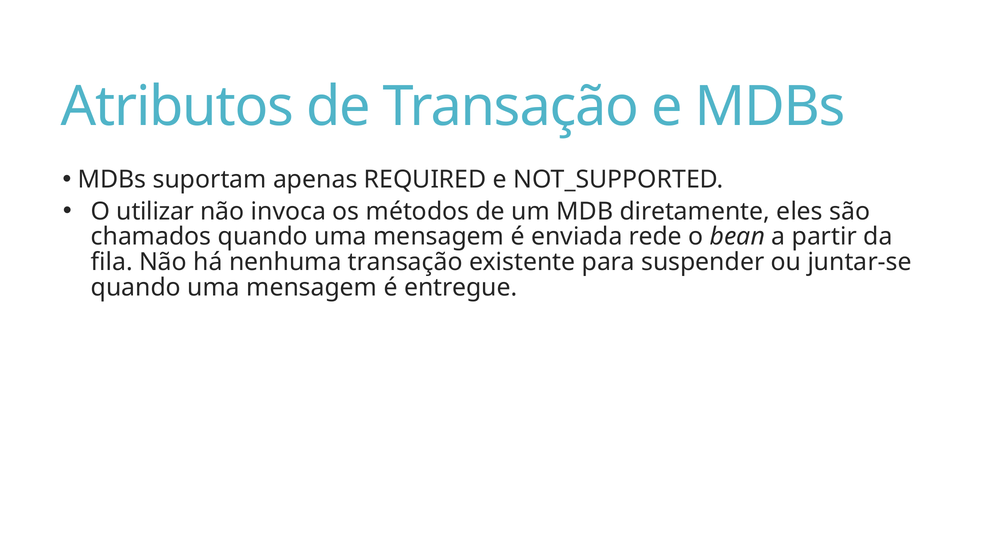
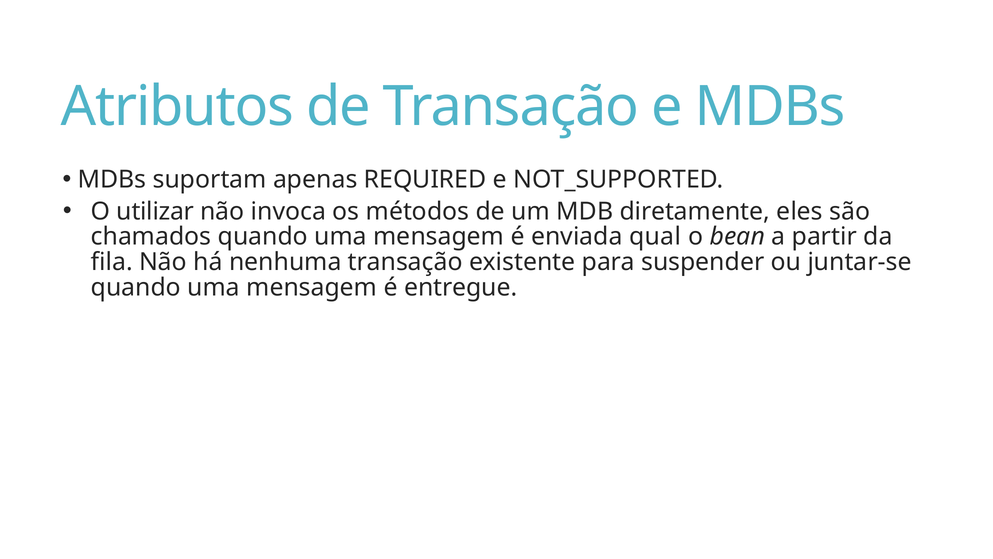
rede: rede -> qual
